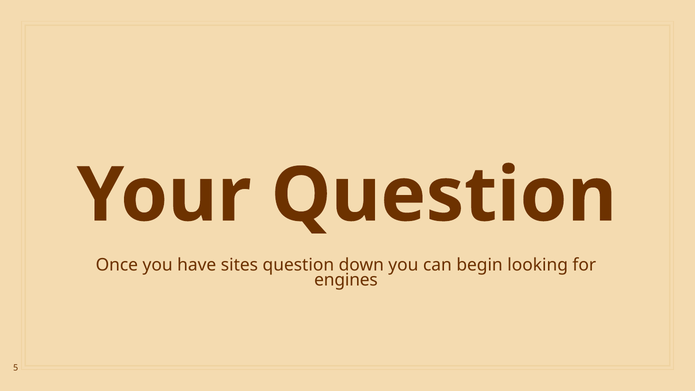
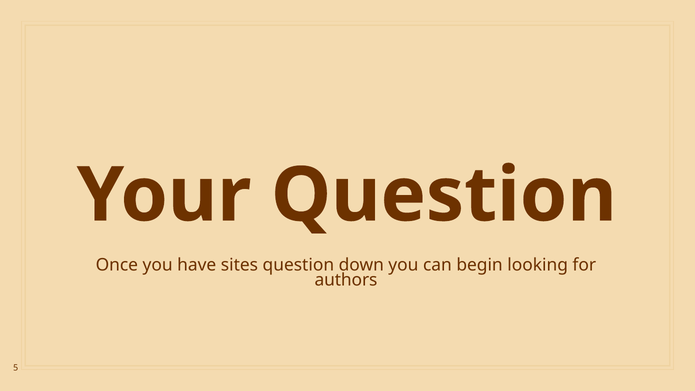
engines: engines -> authors
